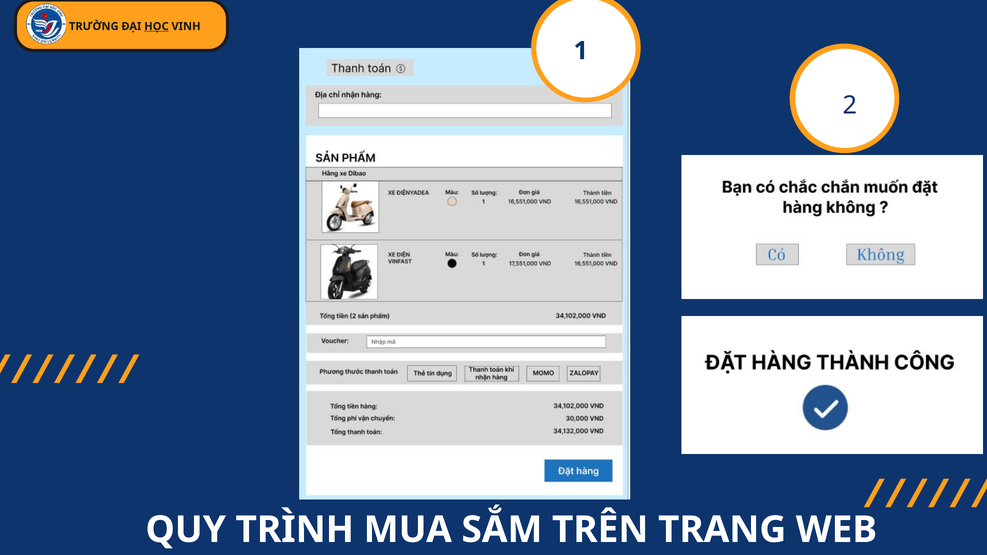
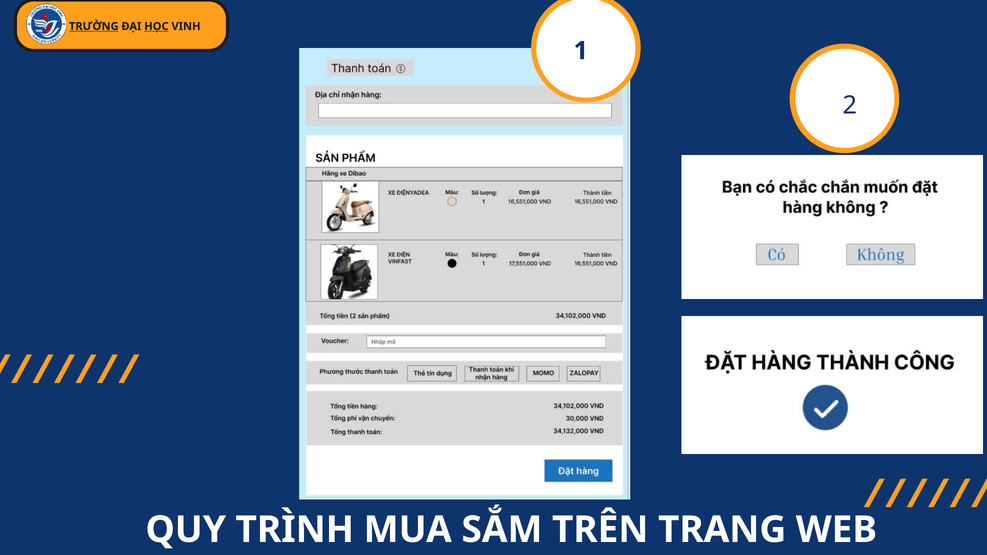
TRƯỜNG underline: none -> present
